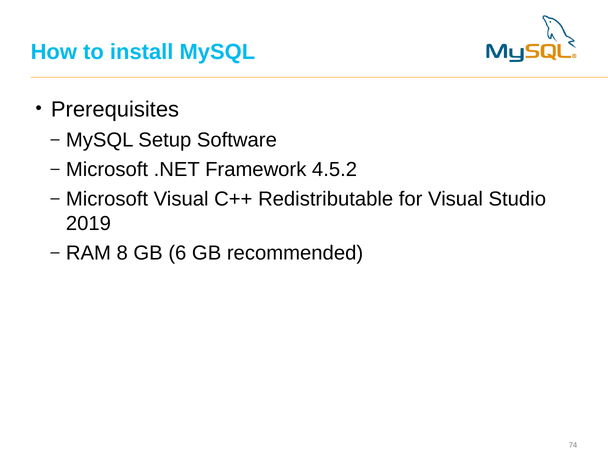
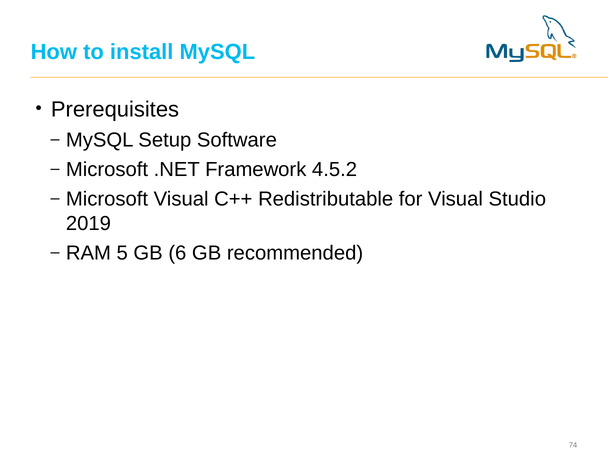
8: 8 -> 5
